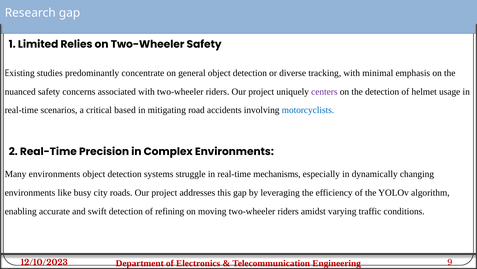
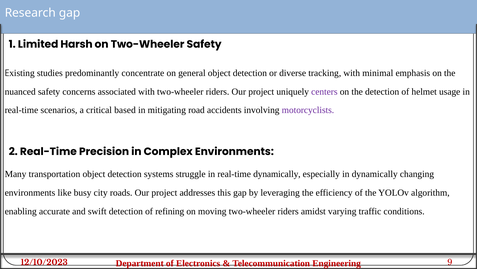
Relies: Relies -> Harsh
motorcyclists colour: blue -> purple
Many environments: environments -> transportation
real-time mechanisms: mechanisms -> dynamically
